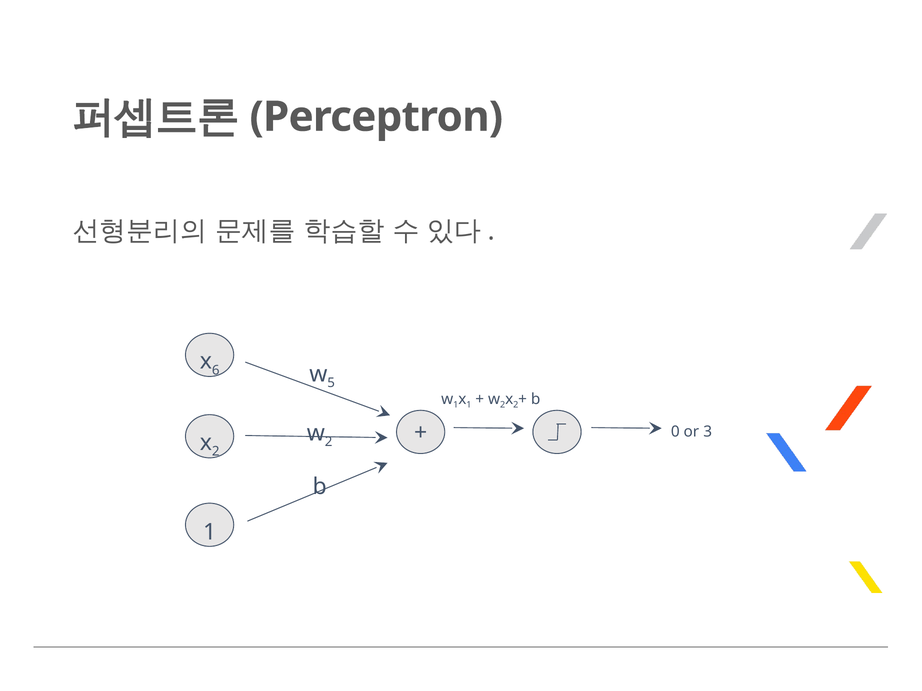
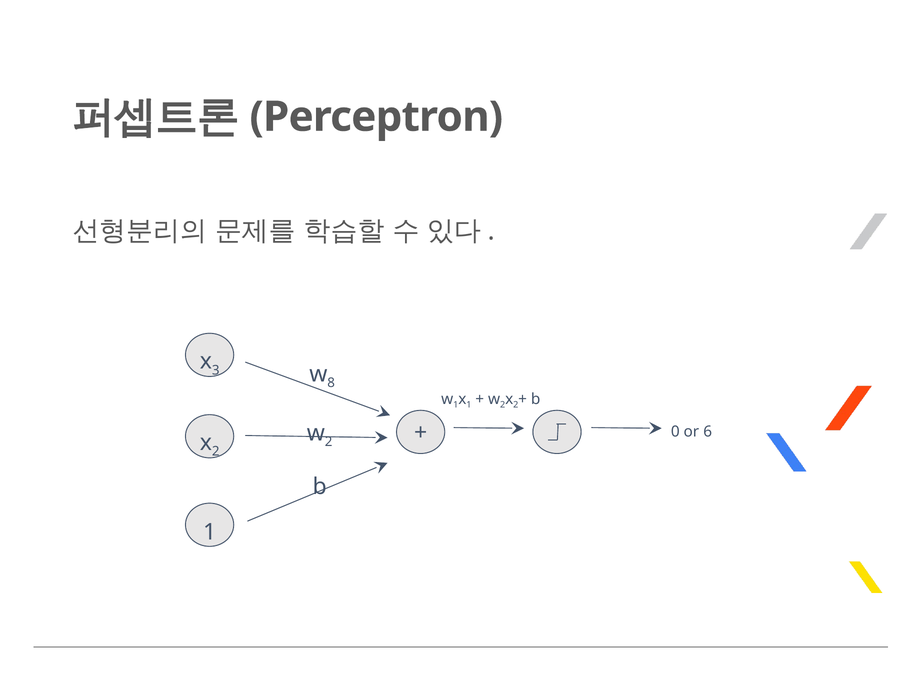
6: 6 -> 3
5: 5 -> 8
3: 3 -> 6
